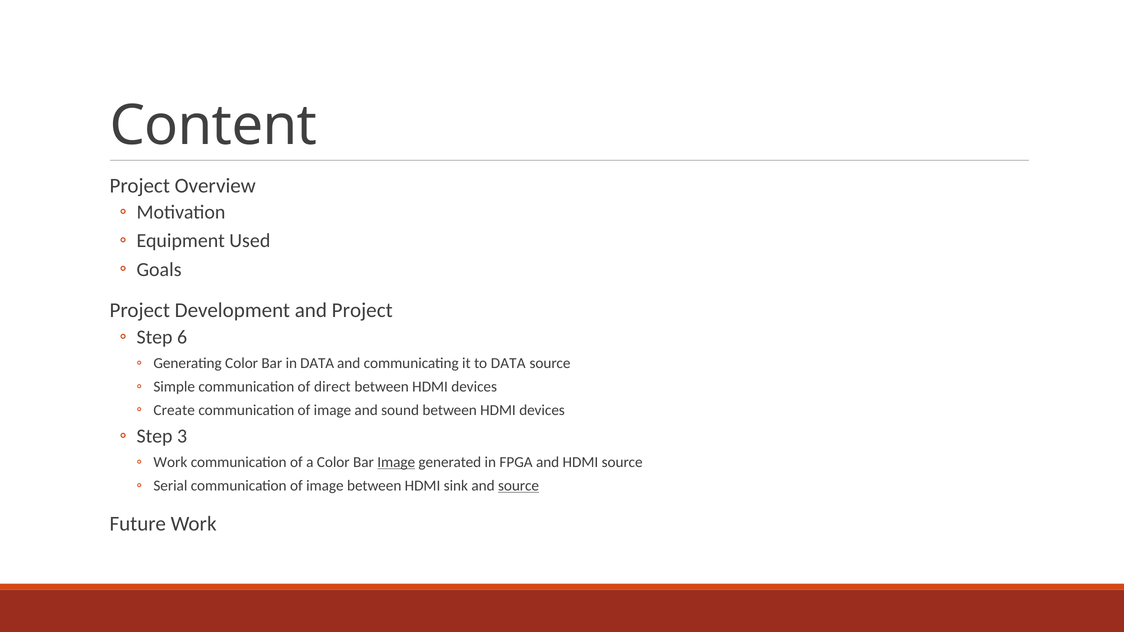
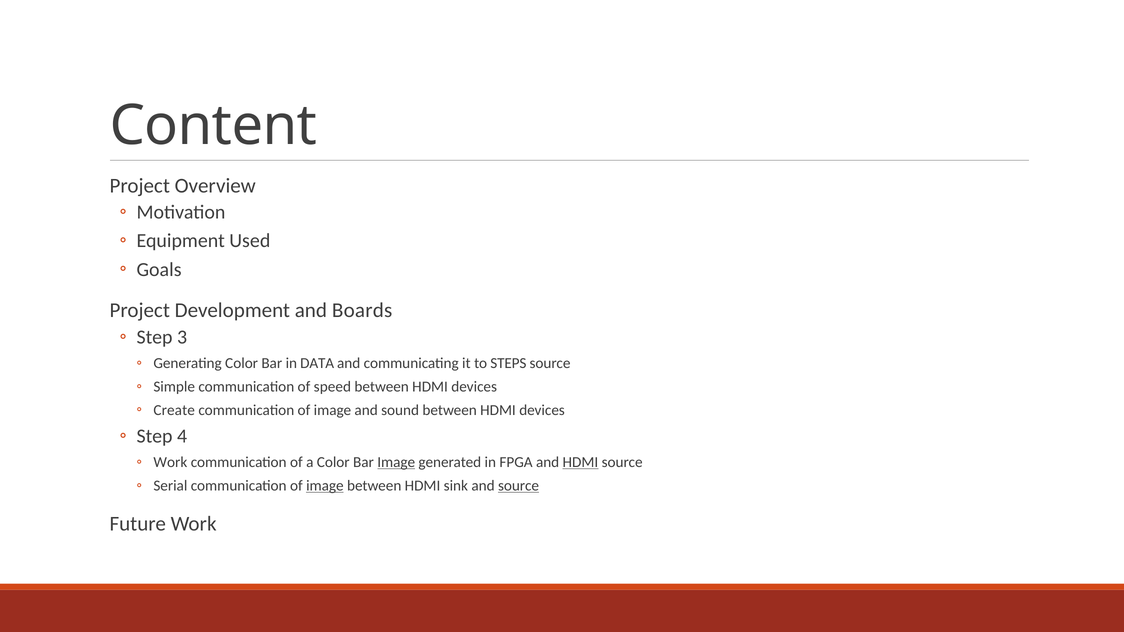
and Project: Project -> Boards
6: 6 -> 3
to DATA: DATA -> STEPS
direct: direct -> speed
3: 3 -> 4
HDMI at (580, 462) underline: none -> present
image at (325, 486) underline: none -> present
